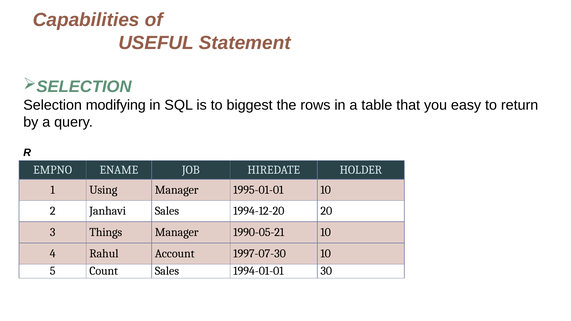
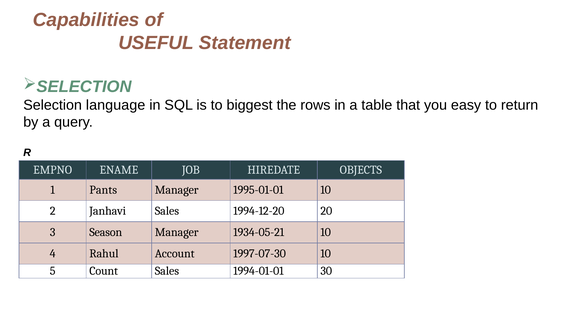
modifying: modifying -> language
HOLDER: HOLDER -> OBJECTS
Using: Using -> Pants
Things: Things -> Season
1990-05-21: 1990-05-21 -> 1934-05-21
